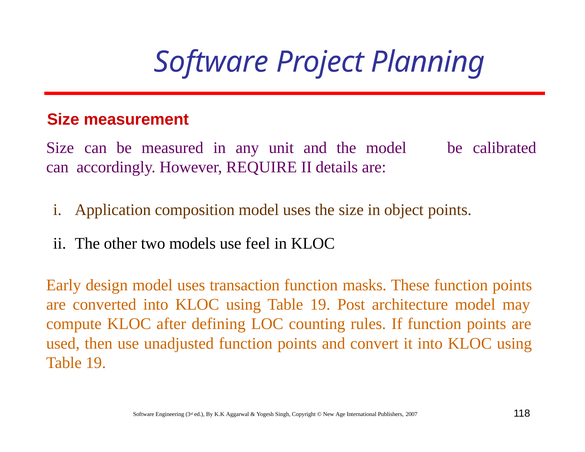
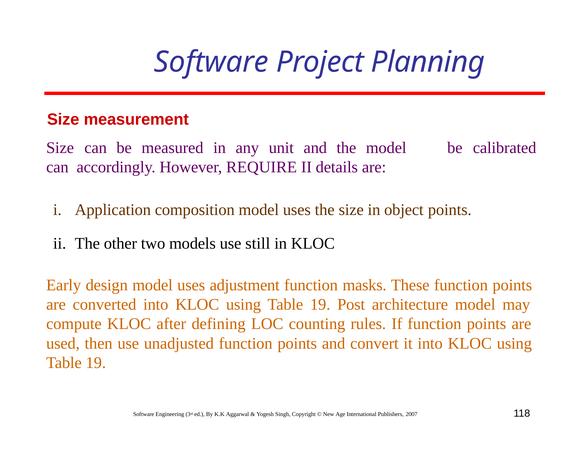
feel: feel -> still
transaction: transaction -> adjustment
